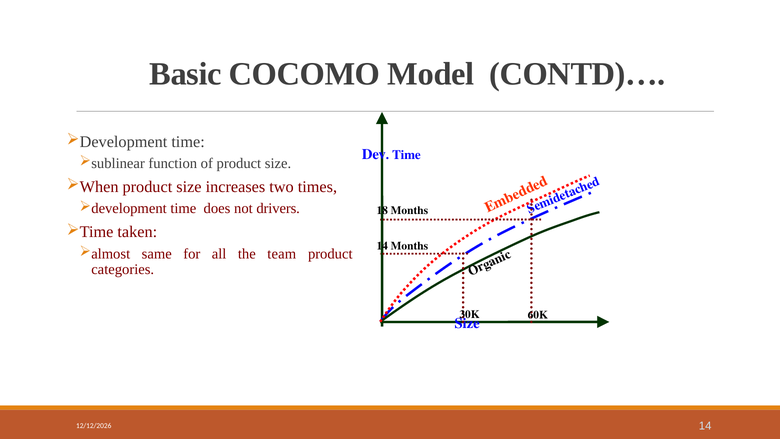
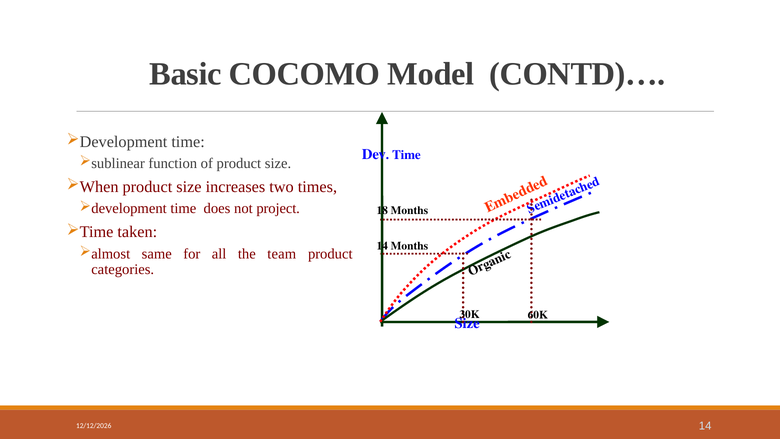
drivers: drivers -> project
